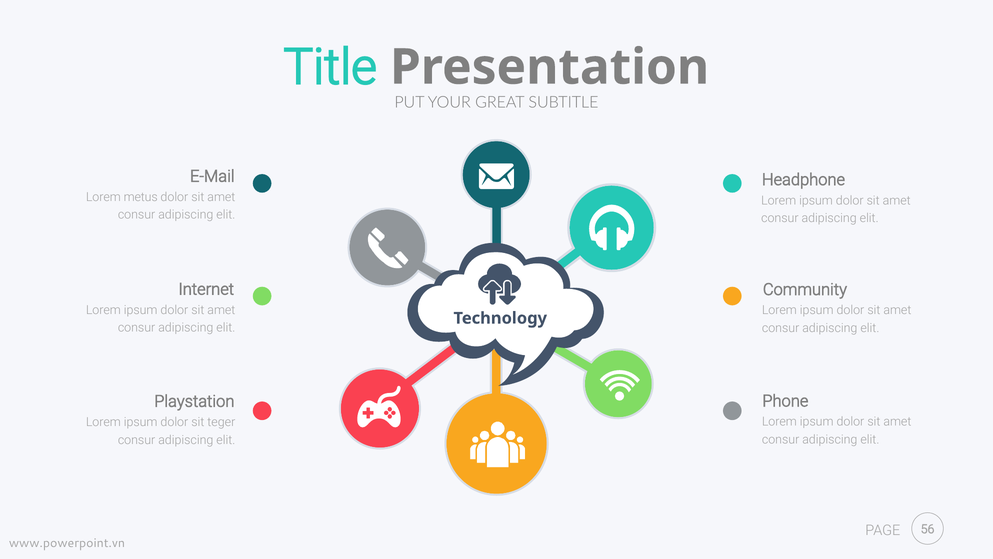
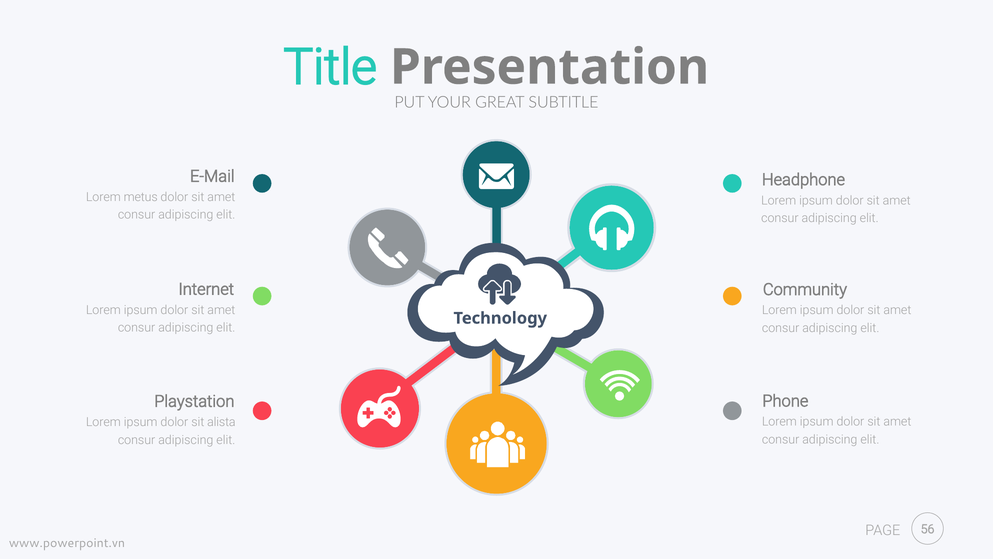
teger: teger -> alista
